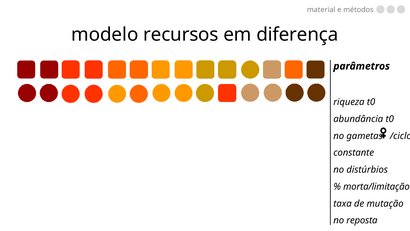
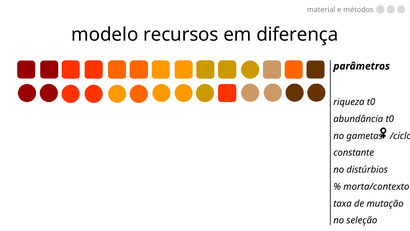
morta/limitação: morta/limitação -> morta/contexto
reposta: reposta -> seleção
